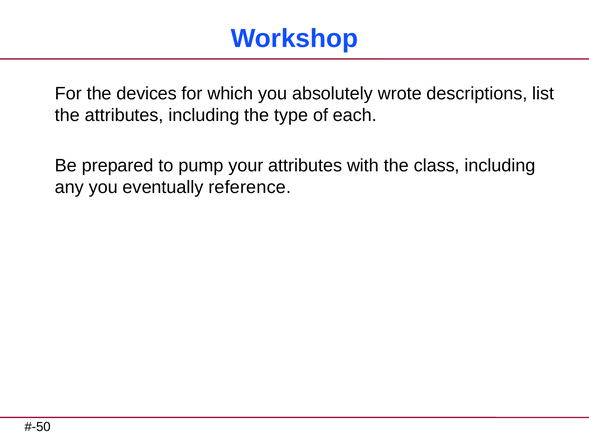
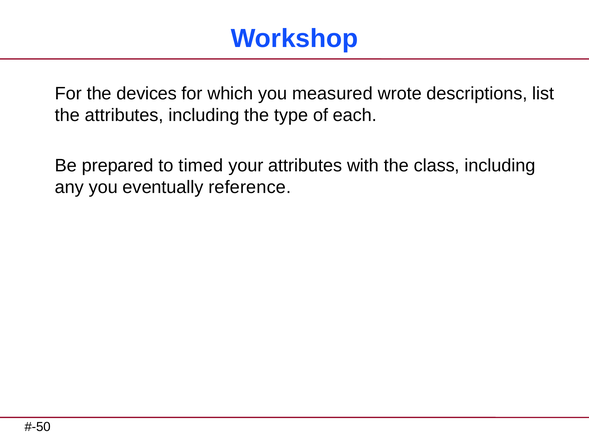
absolutely: absolutely -> measured
pump: pump -> timed
